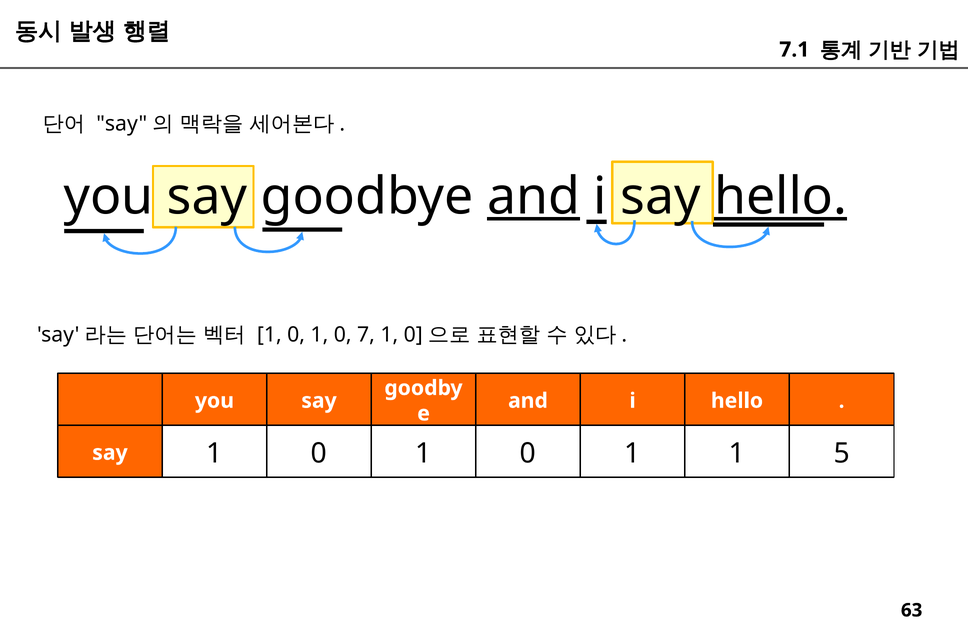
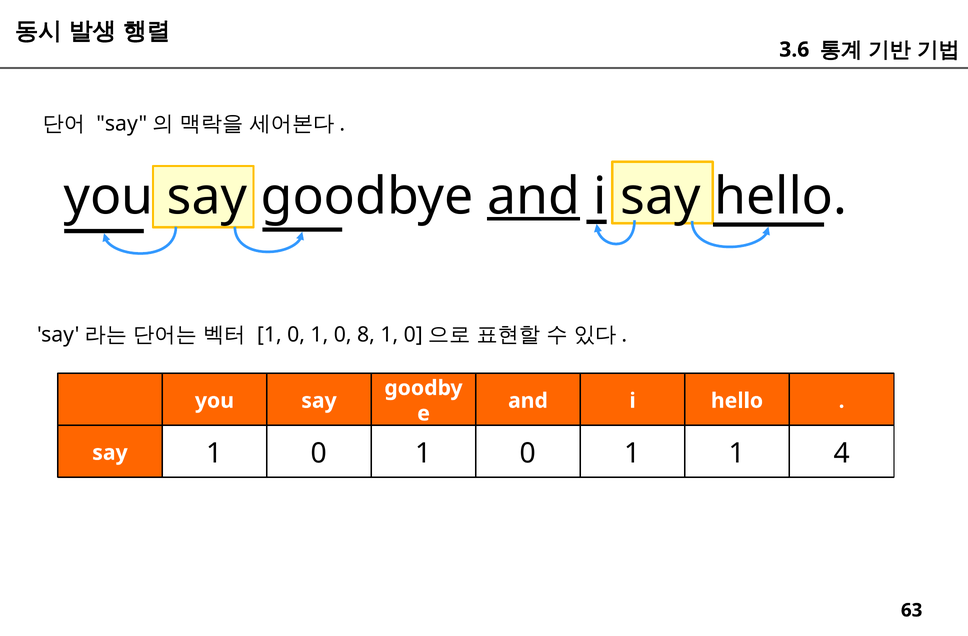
7.1: 7.1 -> 3.6
hello at (781, 196) underline: present -> none
7: 7 -> 8
5: 5 -> 4
